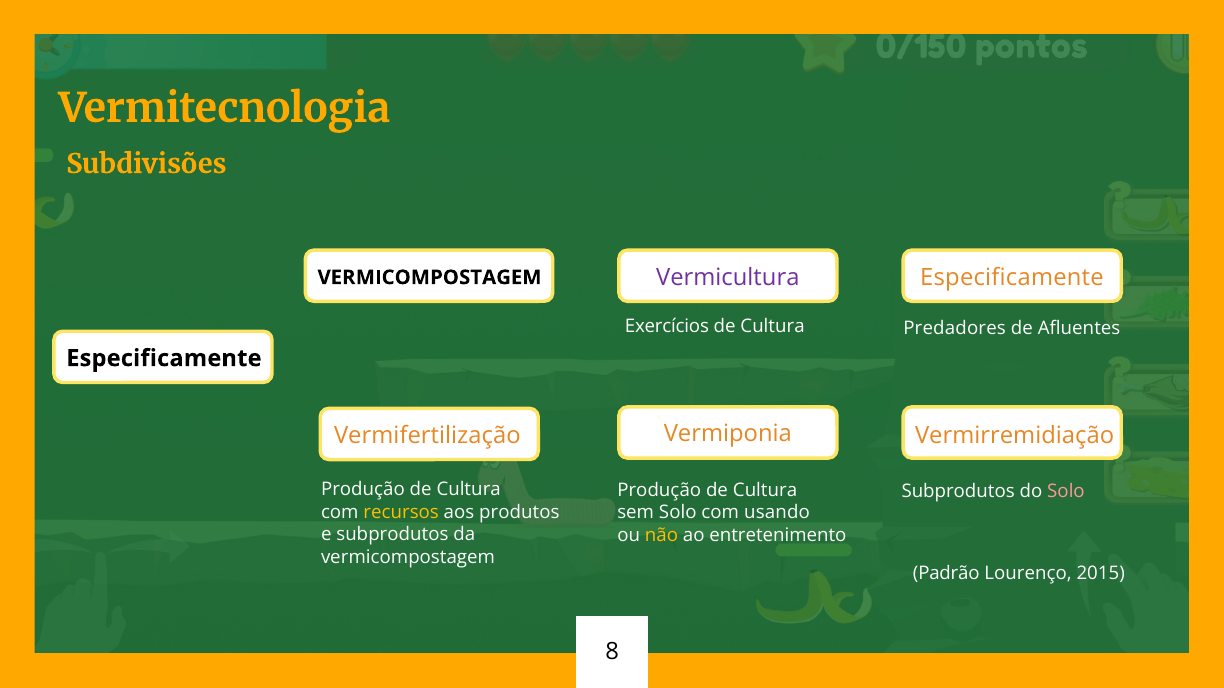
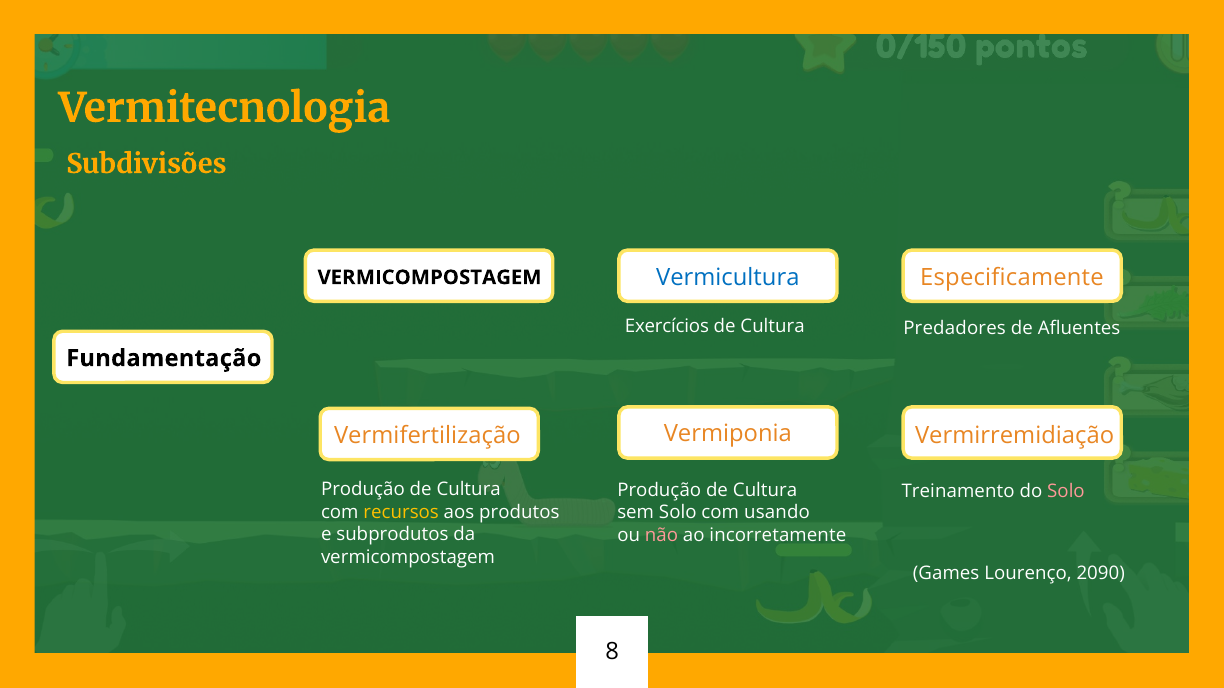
Vermicultura colour: purple -> blue
Especificamente at (164, 359): Especificamente -> Fundamentação
Subprodutos at (958, 492): Subprodutos -> Treinamento
não colour: yellow -> pink
entretenimento: entretenimento -> incorretamente
Padrão: Padrão -> Games
2015: 2015 -> 2090
